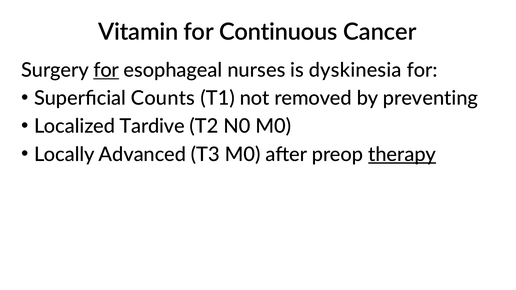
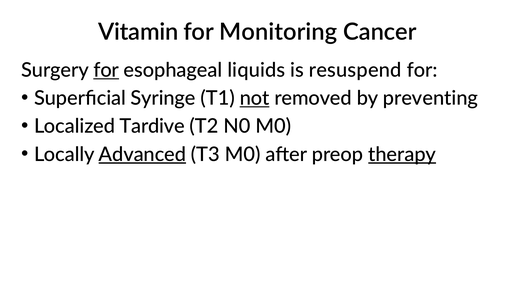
Continuous: Continuous -> Monitoring
nurses: nurses -> liquids
dyskinesia: dyskinesia -> resuspend
Counts: Counts -> Syringe
not underline: none -> present
Advanced underline: none -> present
